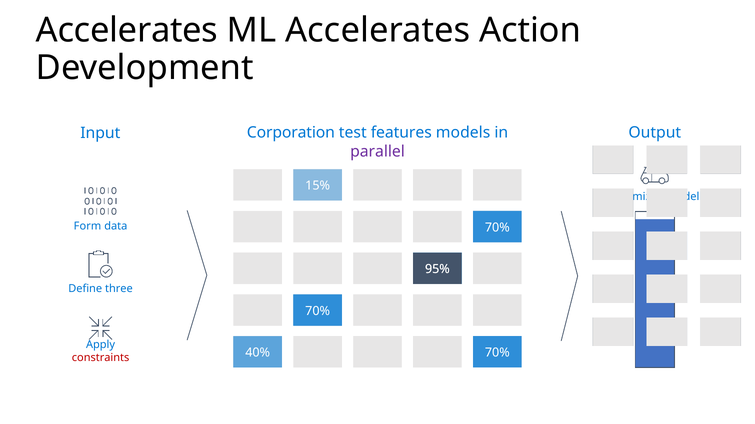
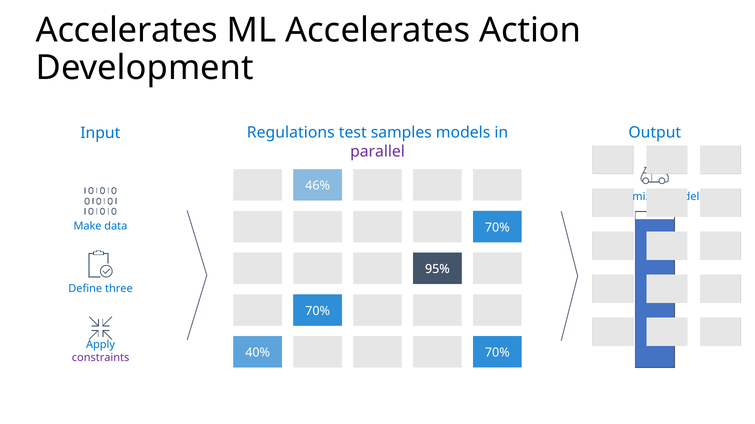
Corporation: Corporation -> Regulations
features: features -> samples
15%: 15% -> 46%
Form: Form -> Make
constraints colour: red -> purple
